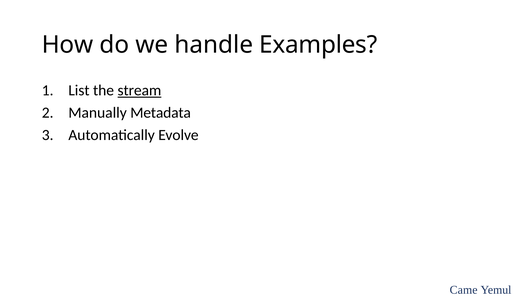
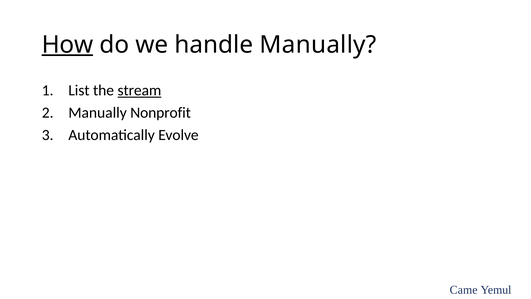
How underline: none -> present
handle Examples: Examples -> Manually
Metadata: Metadata -> Nonprofit
